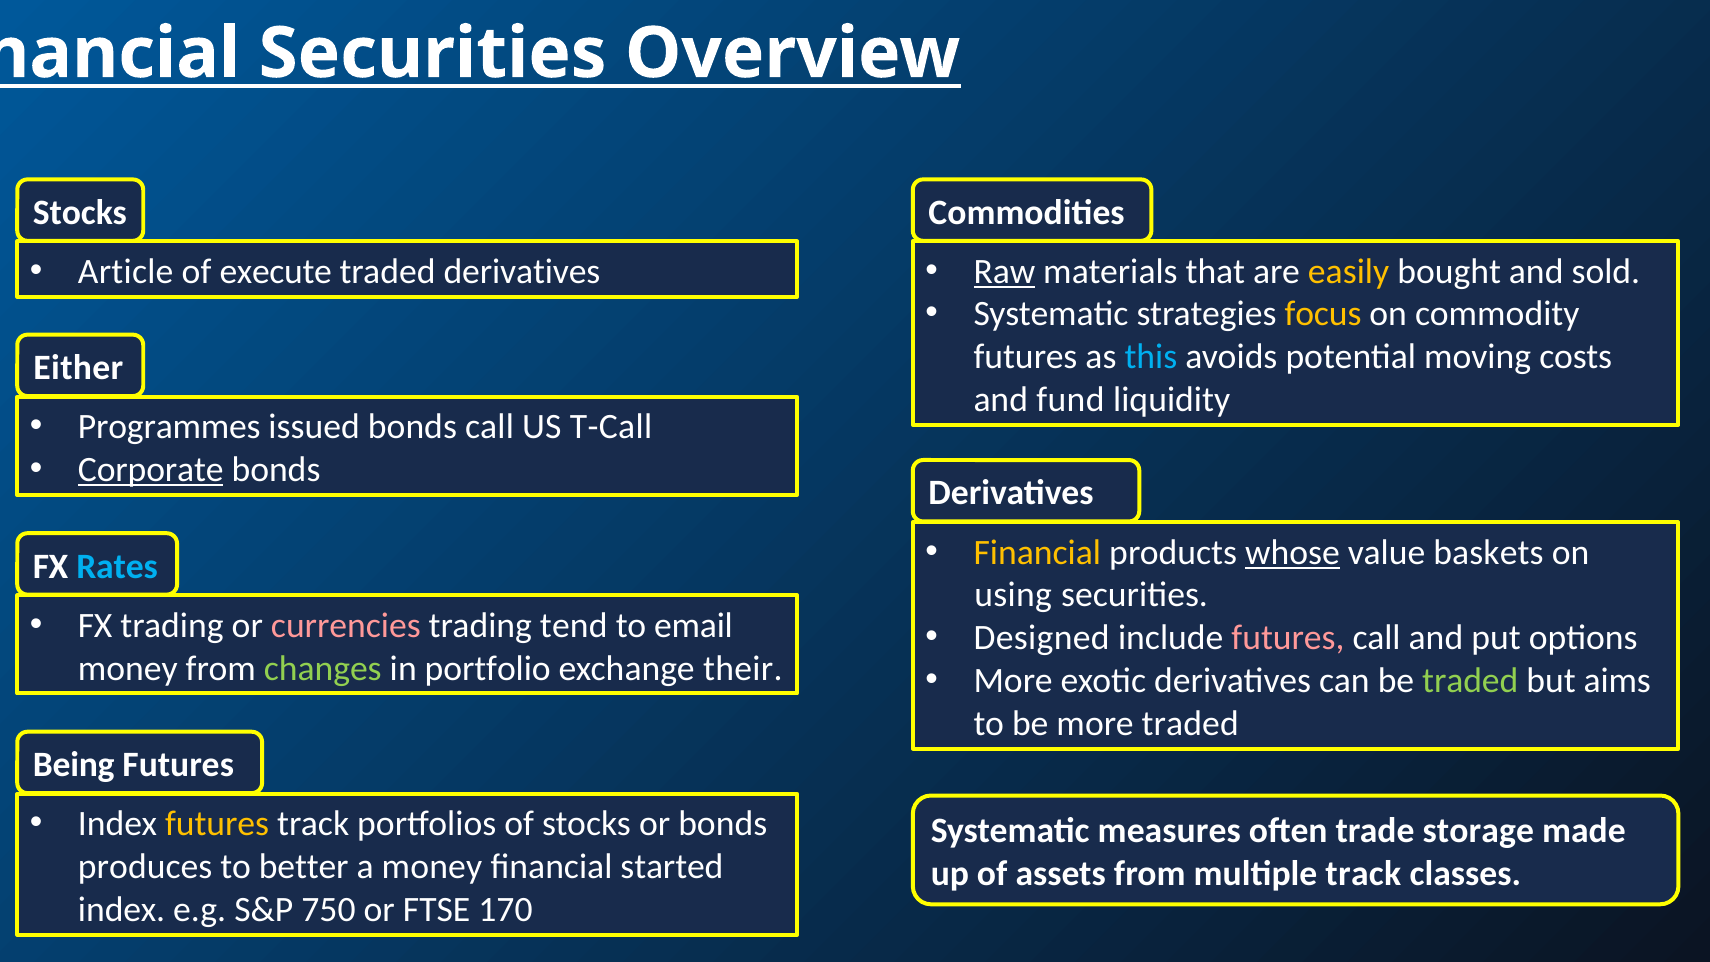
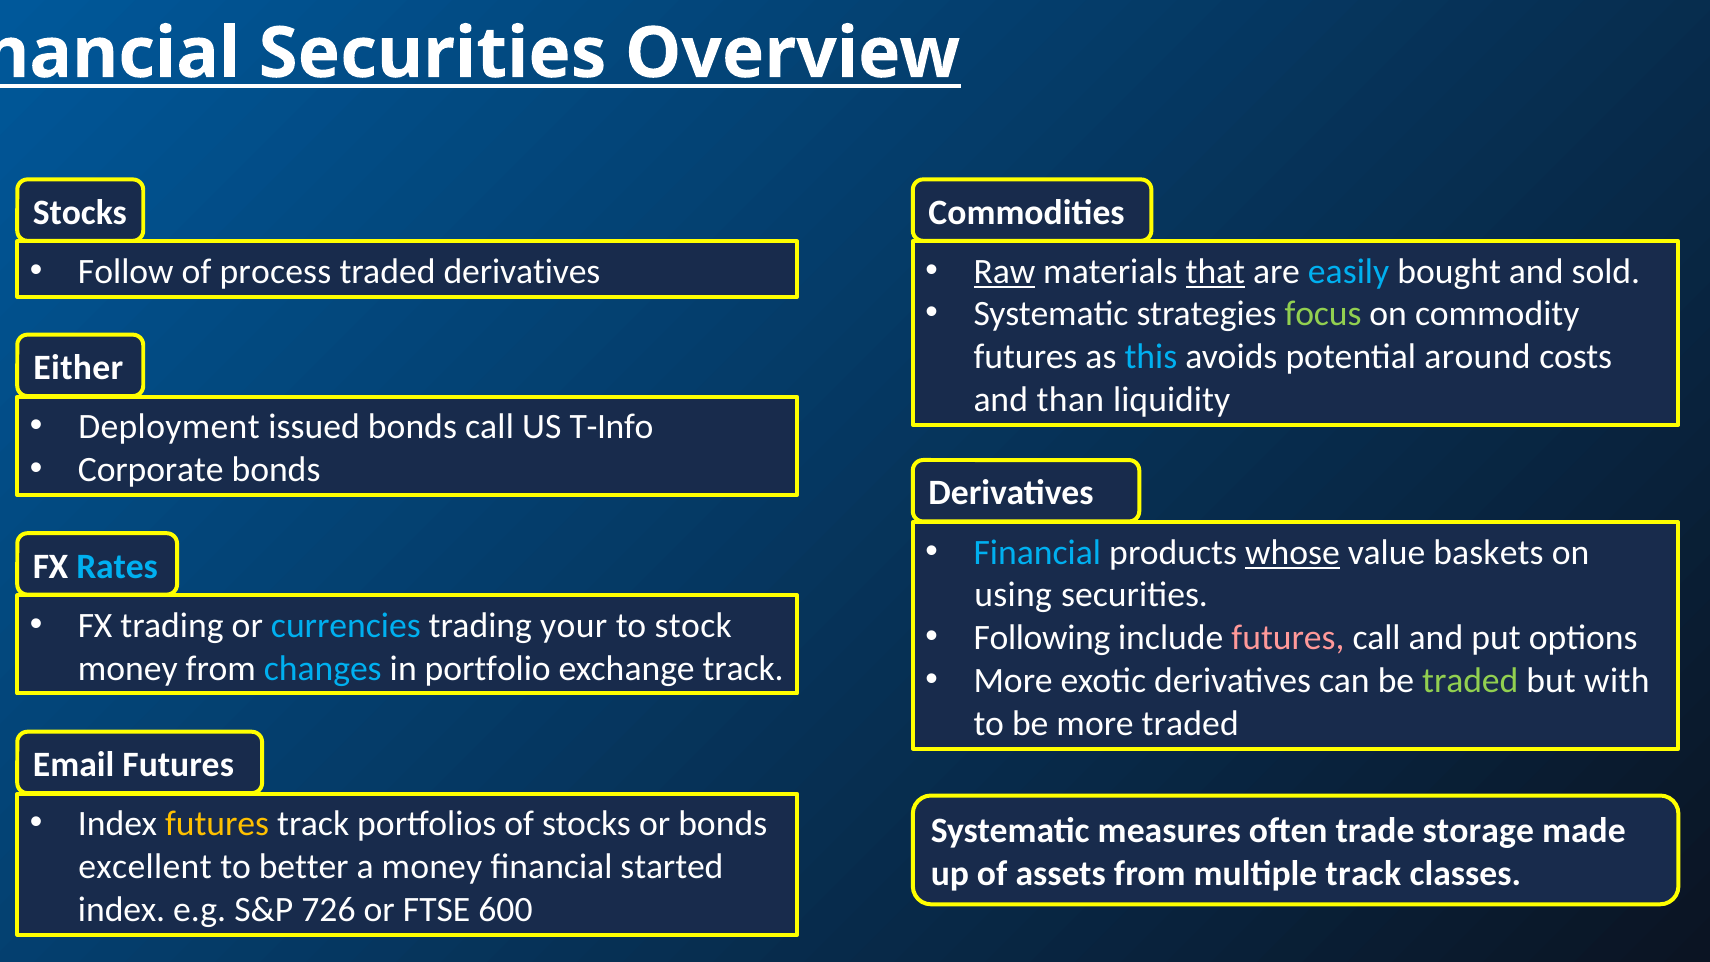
that underline: none -> present
easily colour: yellow -> light blue
Article: Article -> Follow
execute: execute -> process
focus colour: yellow -> light green
moving: moving -> around
fund: fund -> than
Programmes: Programmes -> Deployment
T-Call: T-Call -> T-Info
Corporate underline: present -> none
Financial at (1037, 552) colour: yellow -> light blue
currencies colour: pink -> light blue
tend: tend -> your
email: email -> stock
Designed: Designed -> Following
changes colour: light green -> light blue
exchange their: their -> track
aims: aims -> with
Being: Being -> Email
produces: produces -> excellent
750: 750 -> 726
170: 170 -> 600
